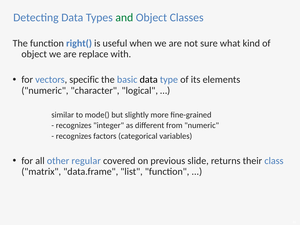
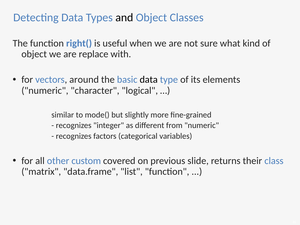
and colour: green -> black
specific: specific -> around
regular: regular -> custom
